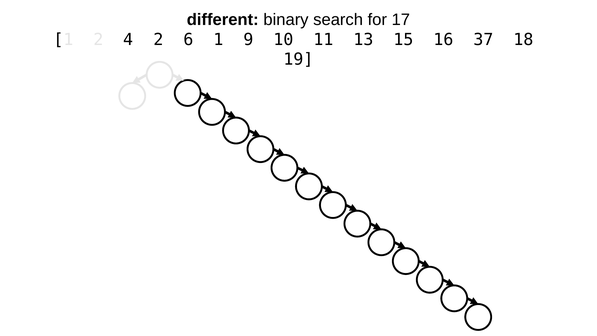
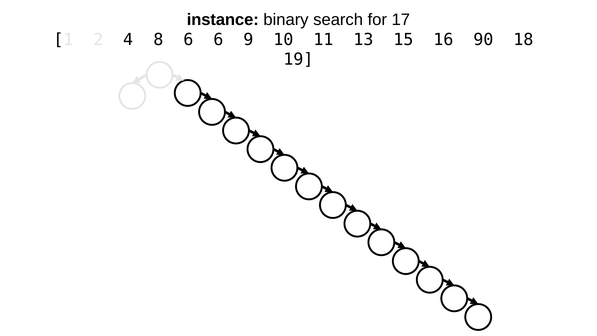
different: different -> instance
4 2: 2 -> 8
6 1: 1 -> 6
37: 37 -> 90
